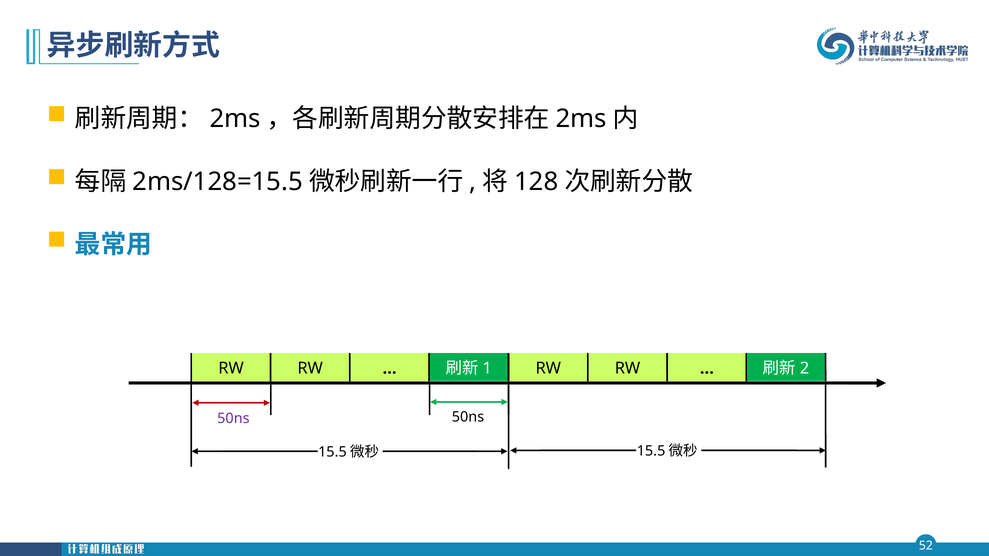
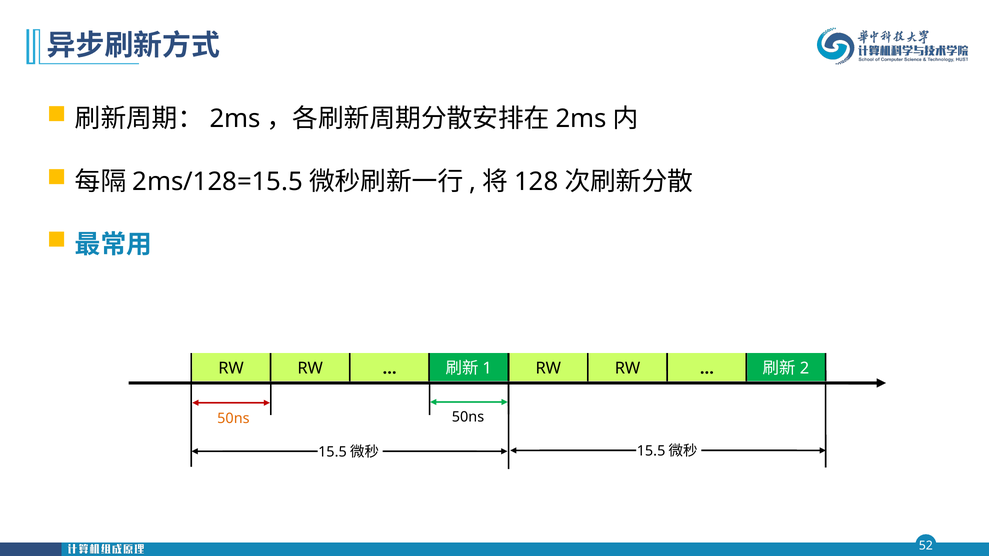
50ns at (233, 419) colour: purple -> orange
